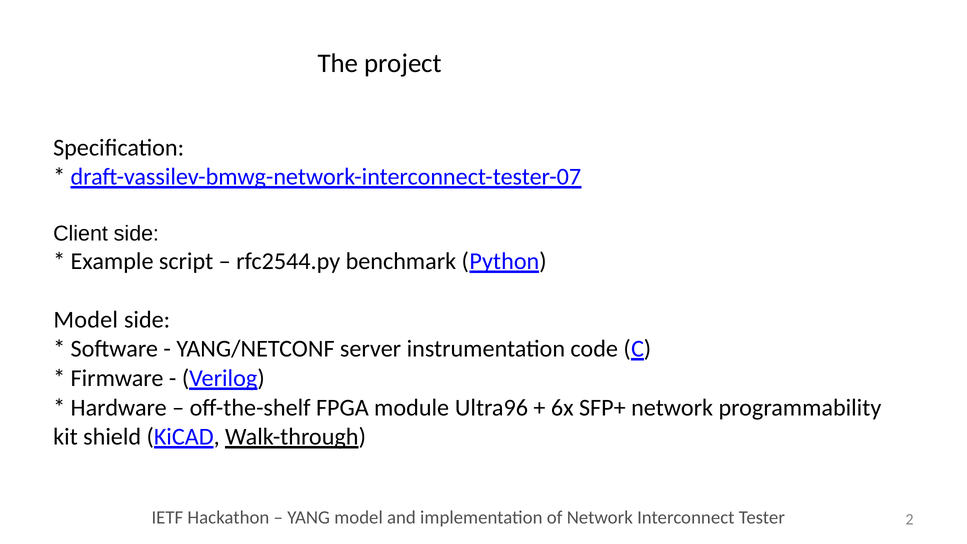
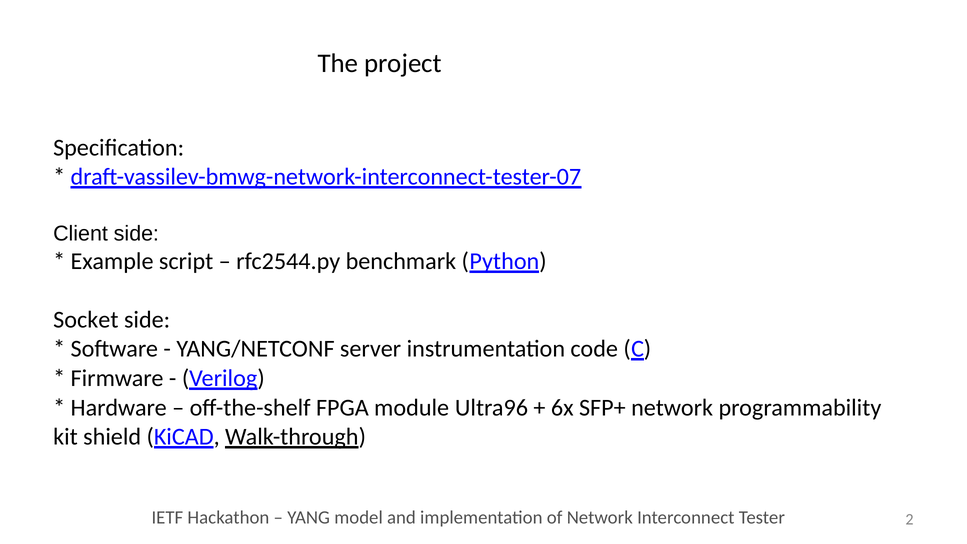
Model at (86, 320): Model -> Socket
